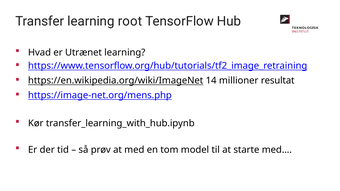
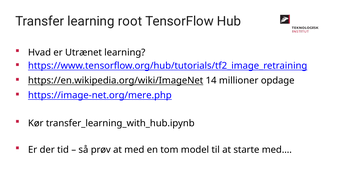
resultat: resultat -> opdage
https://image-net.org/mens.php: https://image-net.org/mens.php -> https://image-net.org/mere.php
